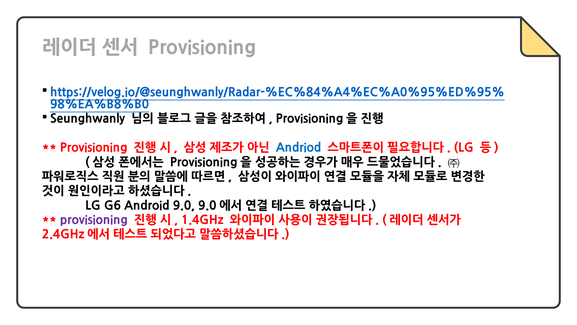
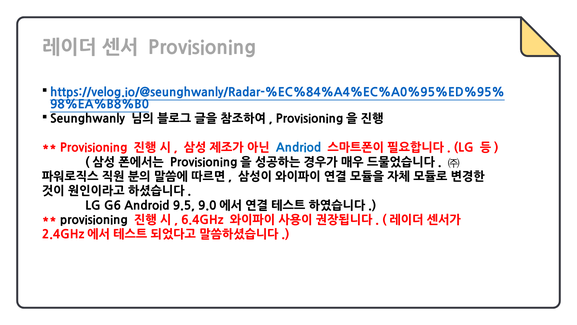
Android 9.0: 9.0 -> 9.5
provisioning at (94, 220) colour: purple -> black
1.4GHz: 1.4GHz -> 6.4GHz
